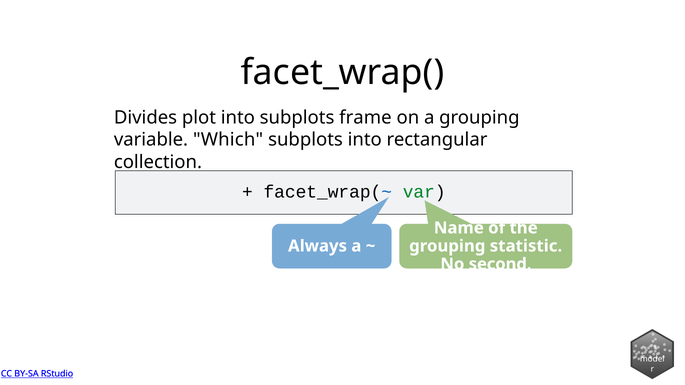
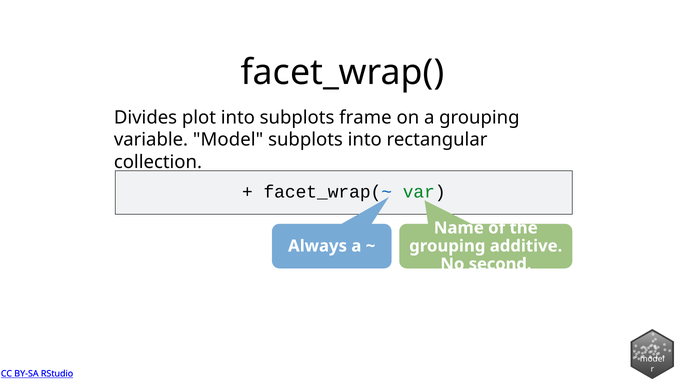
variable Which: Which -> Model
statistic: statistic -> additive
